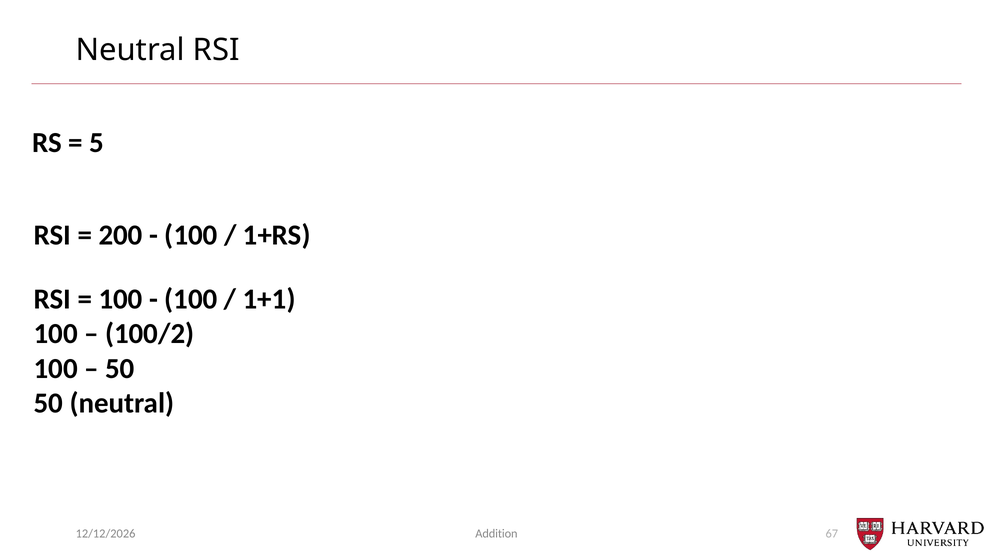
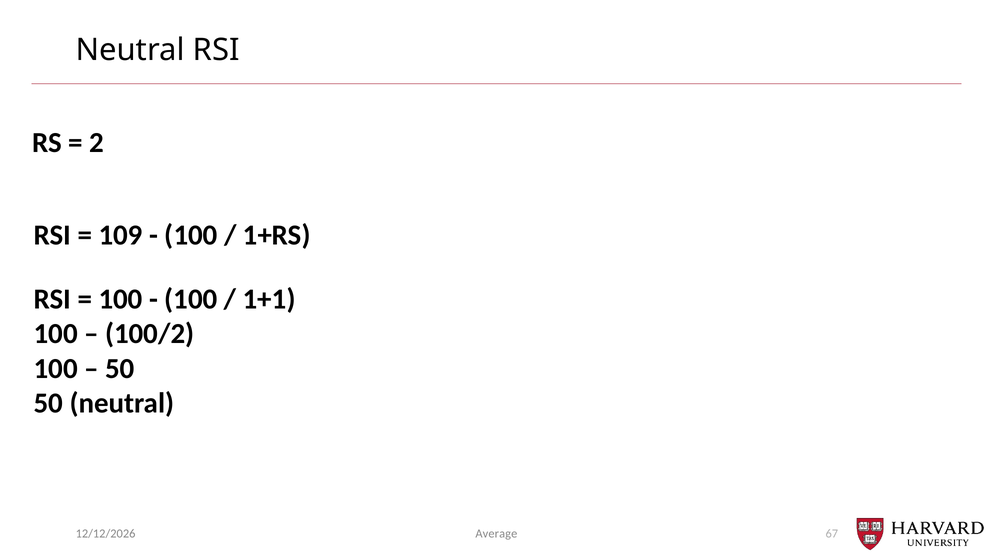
5: 5 -> 2
200: 200 -> 109
Addition: Addition -> Average
